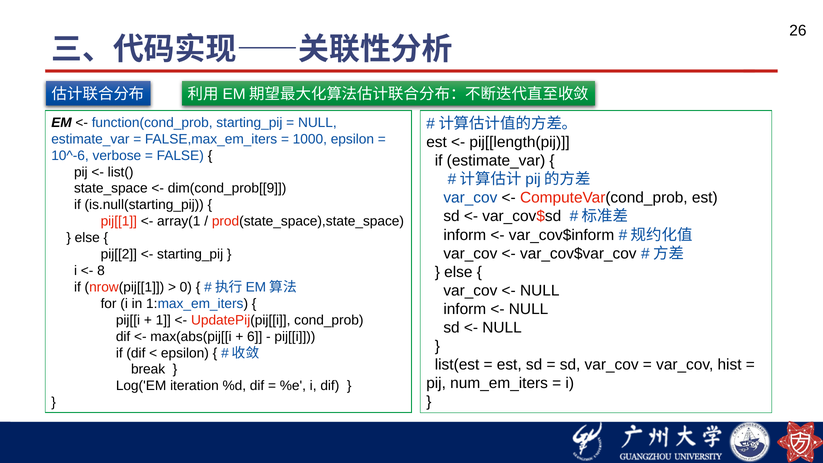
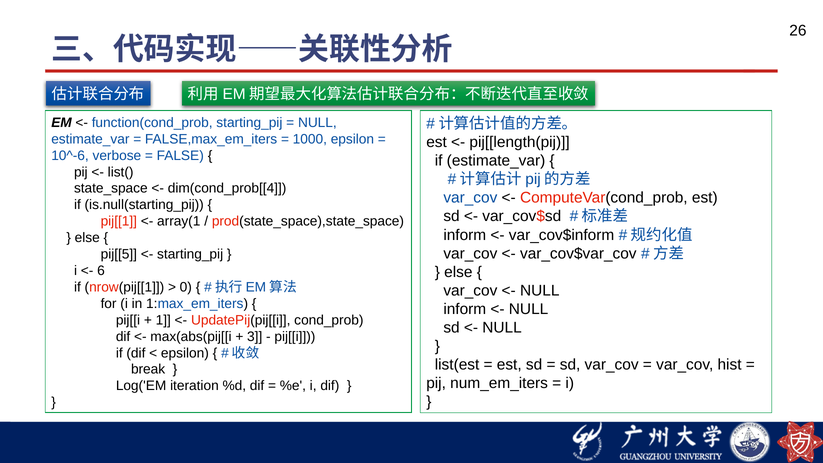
dim(cond_prob[[9: dim(cond_prob[[9 -> dim(cond_prob[[4
pij[[2: pij[[2 -> pij[[5
8: 8 -> 6
6: 6 -> 3
